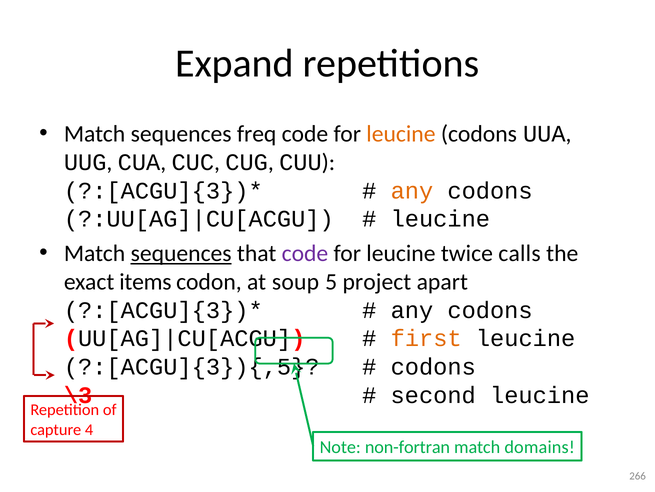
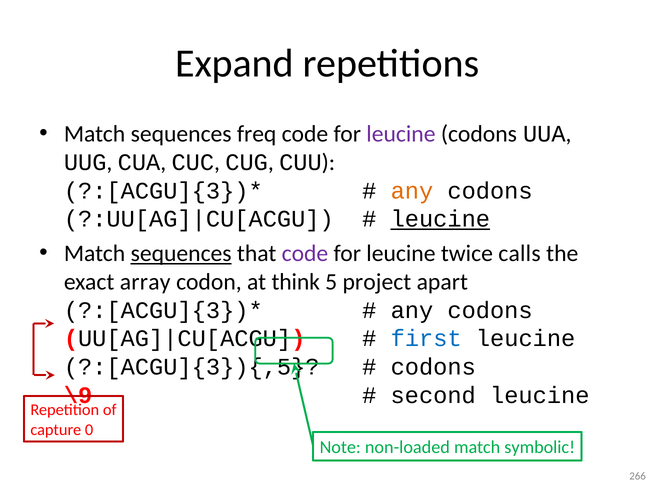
leucine at (401, 134) colour: orange -> purple
leucine at (440, 219) underline: none -> present
items: items -> array
soup: soup -> think
first colour: orange -> blue
\3: \3 -> \9
4: 4 -> 0
non-fortran: non-fortran -> non-loaded
domains: domains -> symbolic
